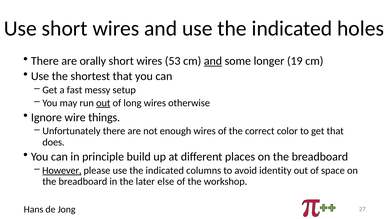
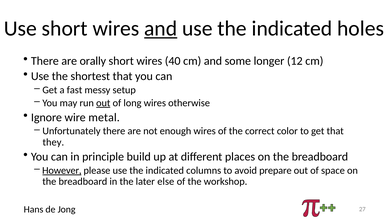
and at (161, 28) underline: none -> present
53: 53 -> 40
and at (213, 61) underline: present -> none
19: 19 -> 12
things: things -> metal
does: does -> they
identity: identity -> prepare
